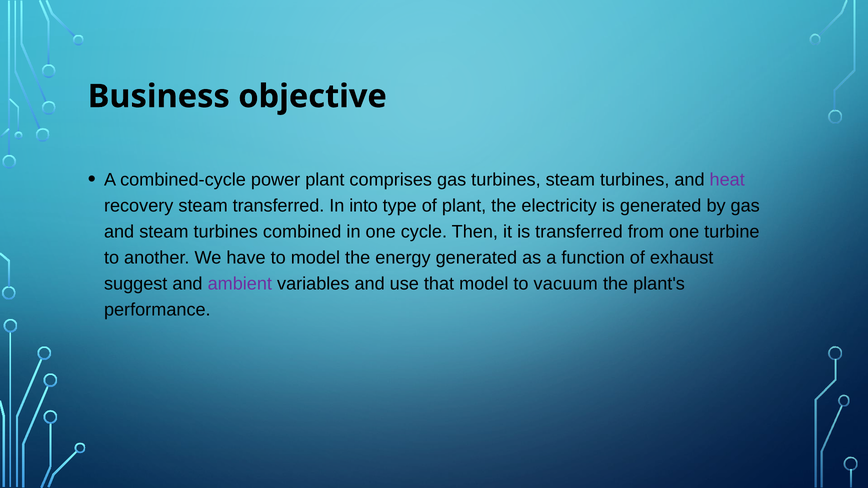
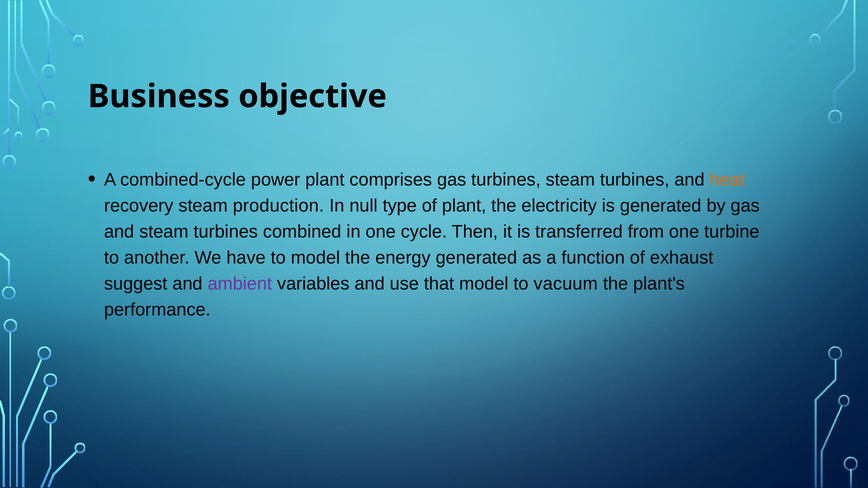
heat colour: purple -> orange
steam transferred: transferred -> production
into: into -> null
